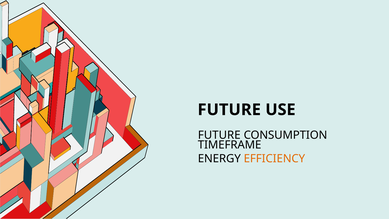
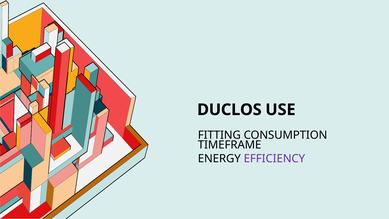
FUTURE at (229, 110): FUTURE -> DUCLOS
FUTURE at (219, 135): FUTURE -> FITTING
EFFICIENCY colour: orange -> purple
